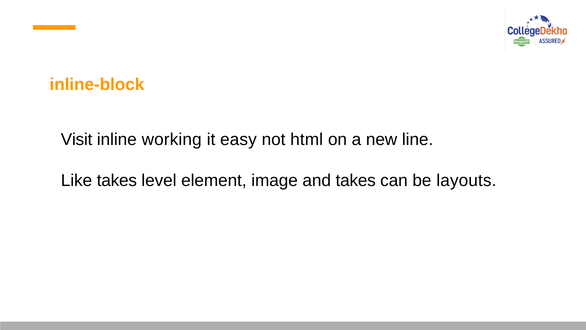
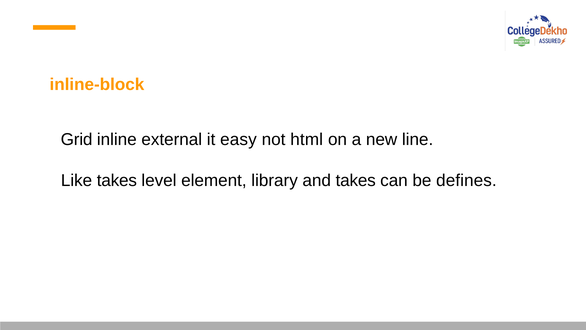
Visit: Visit -> Grid
working: working -> external
image: image -> library
layouts: layouts -> defines
